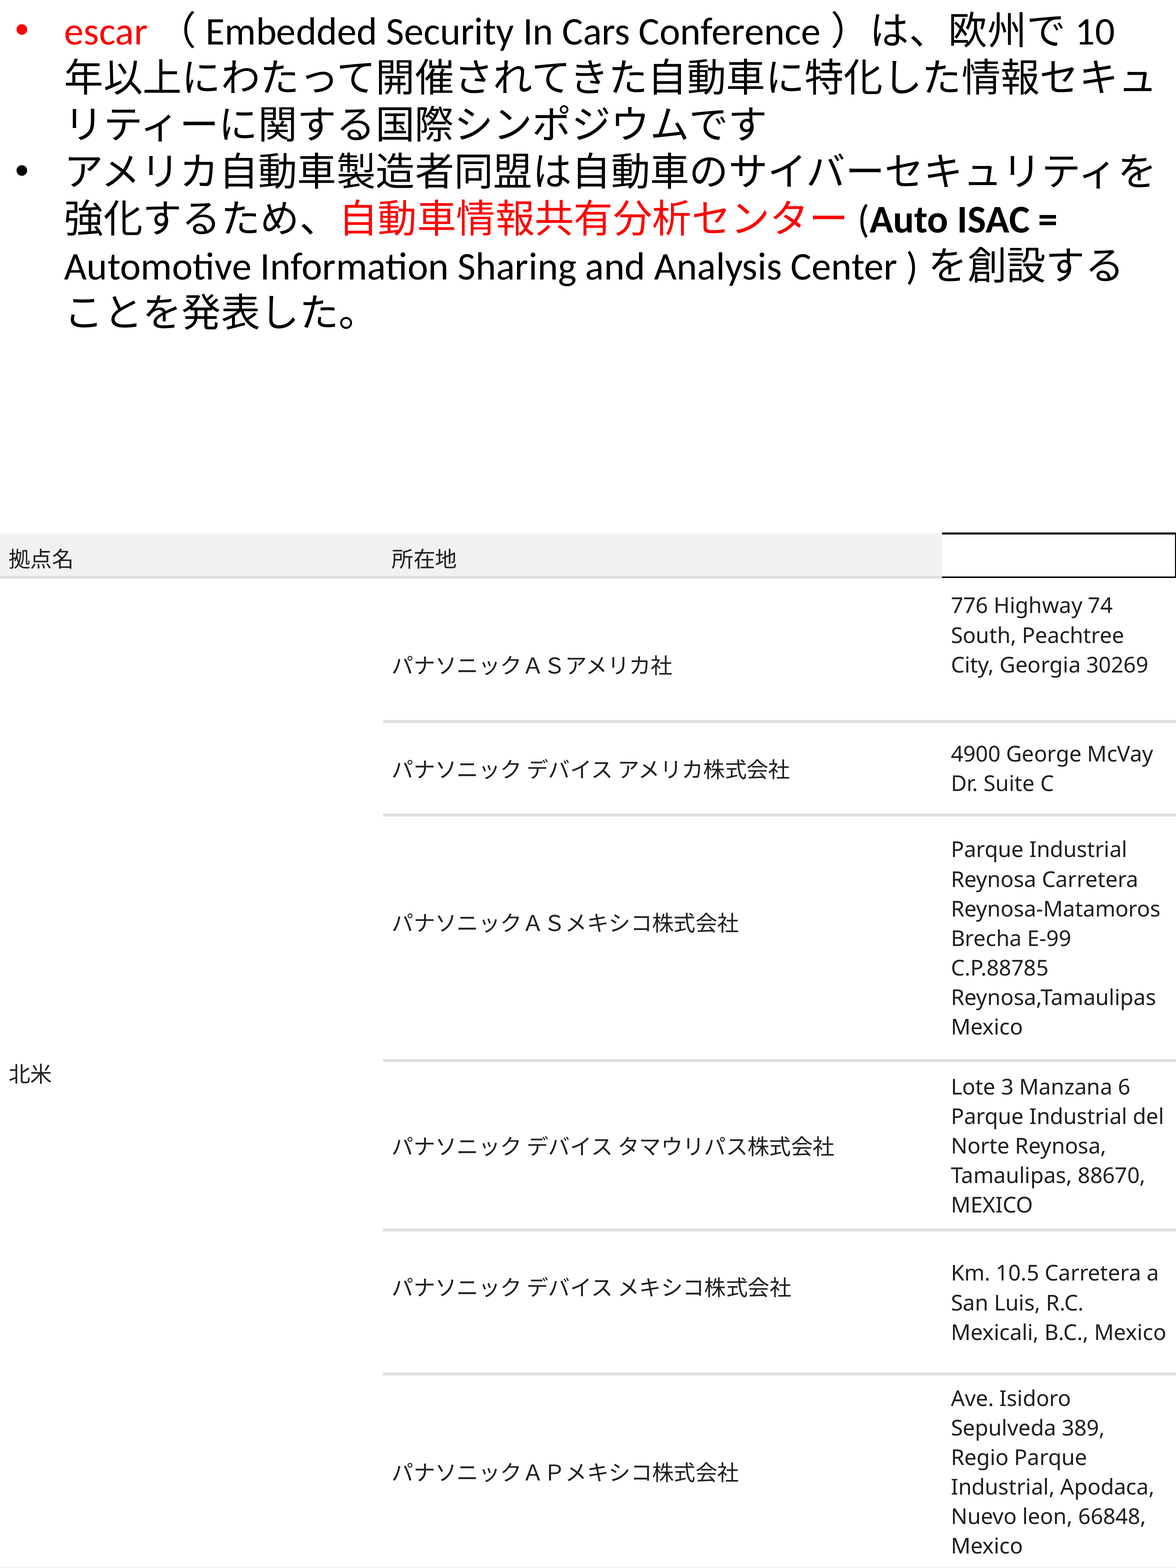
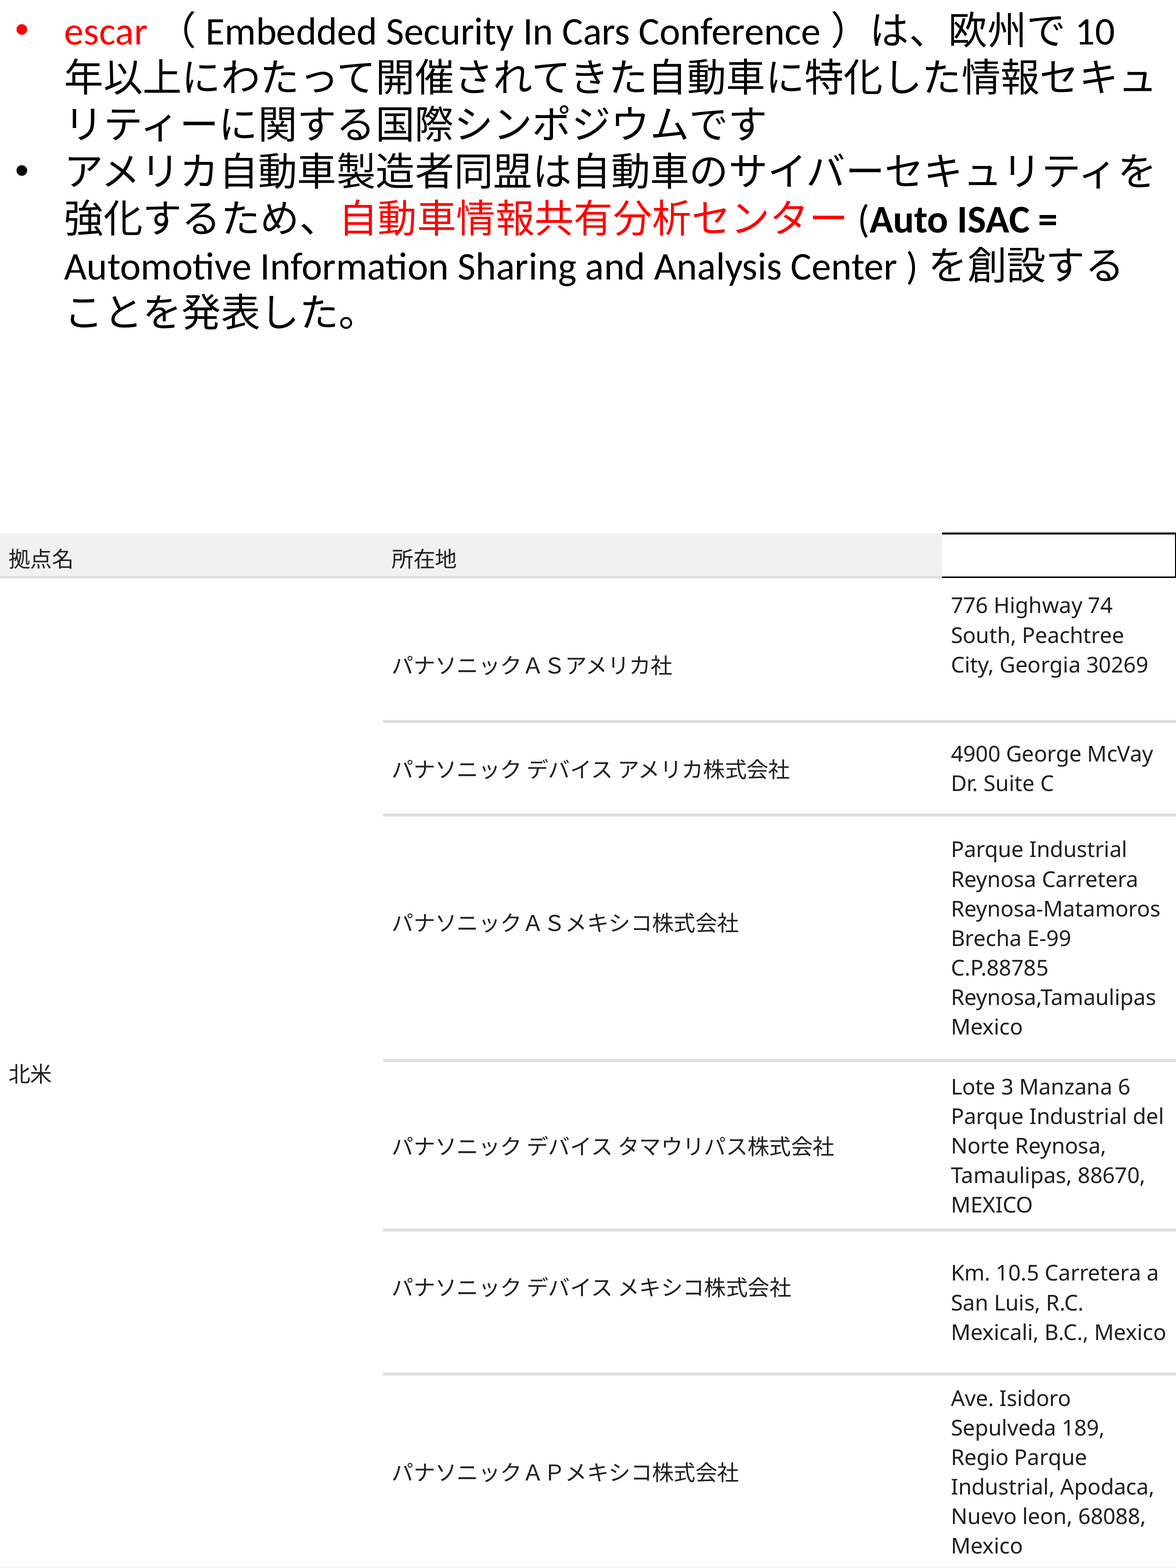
389: 389 -> 189
66848: 66848 -> 68088
